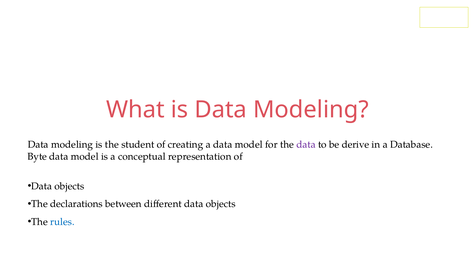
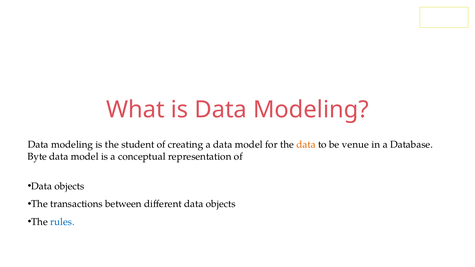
data at (306, 145) colour: purple -> orange
derive: derive -> venue
declarations: declarations -> transactions
